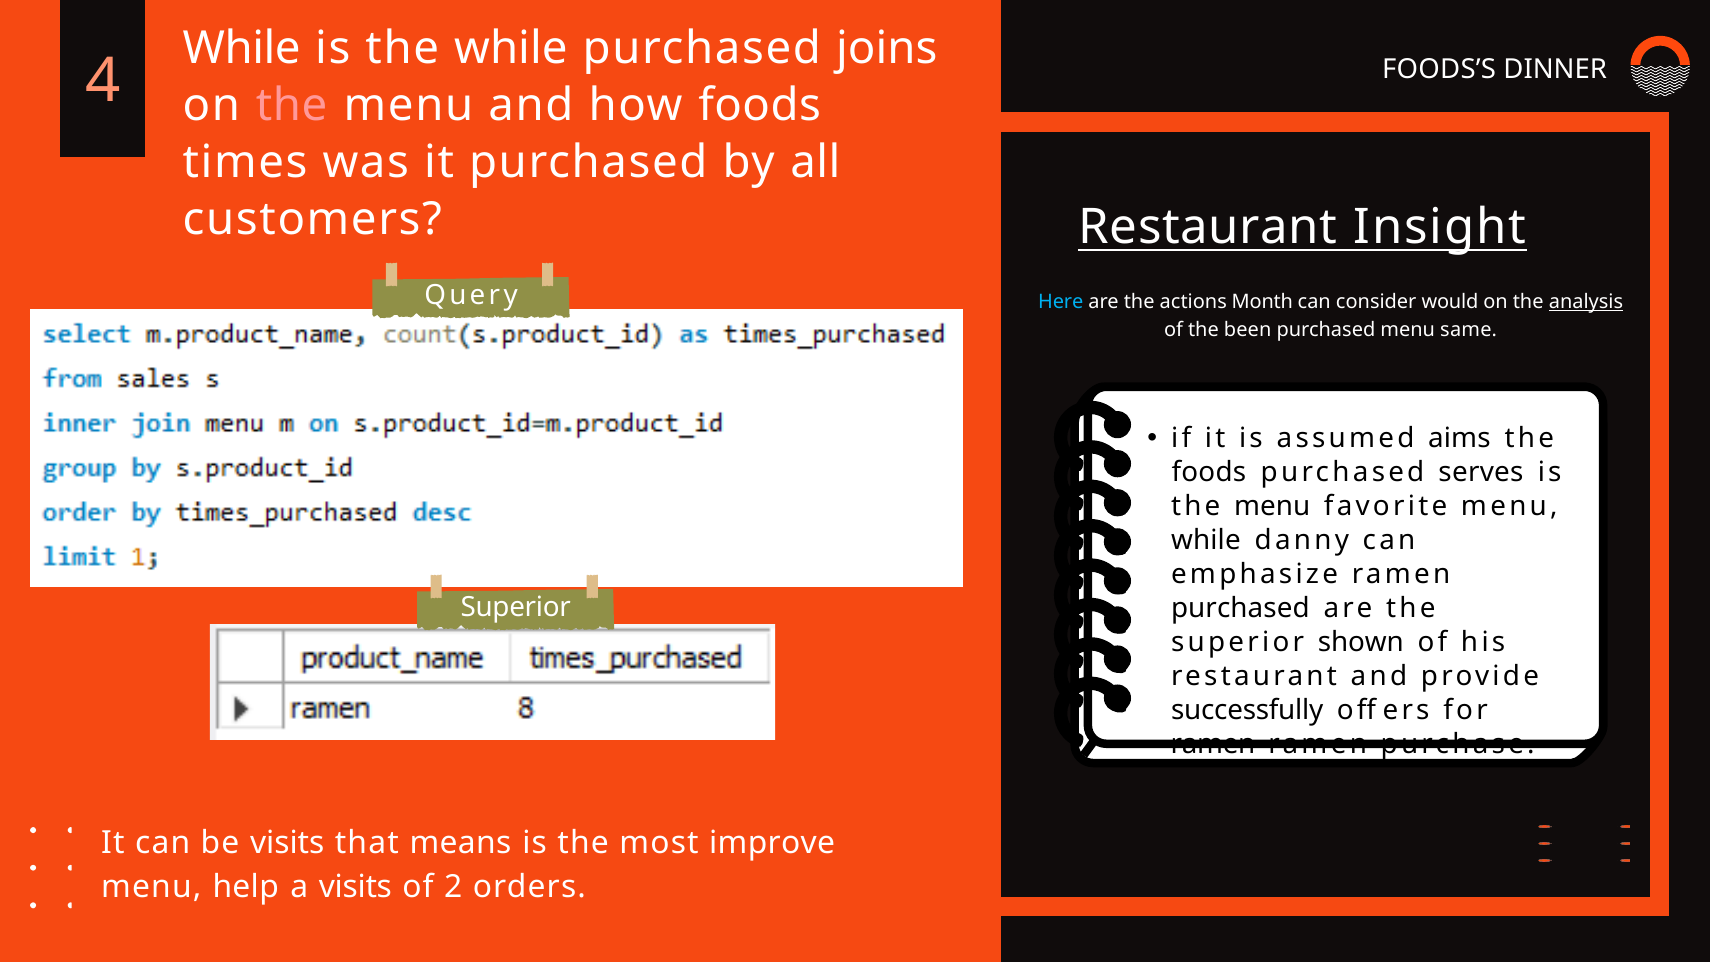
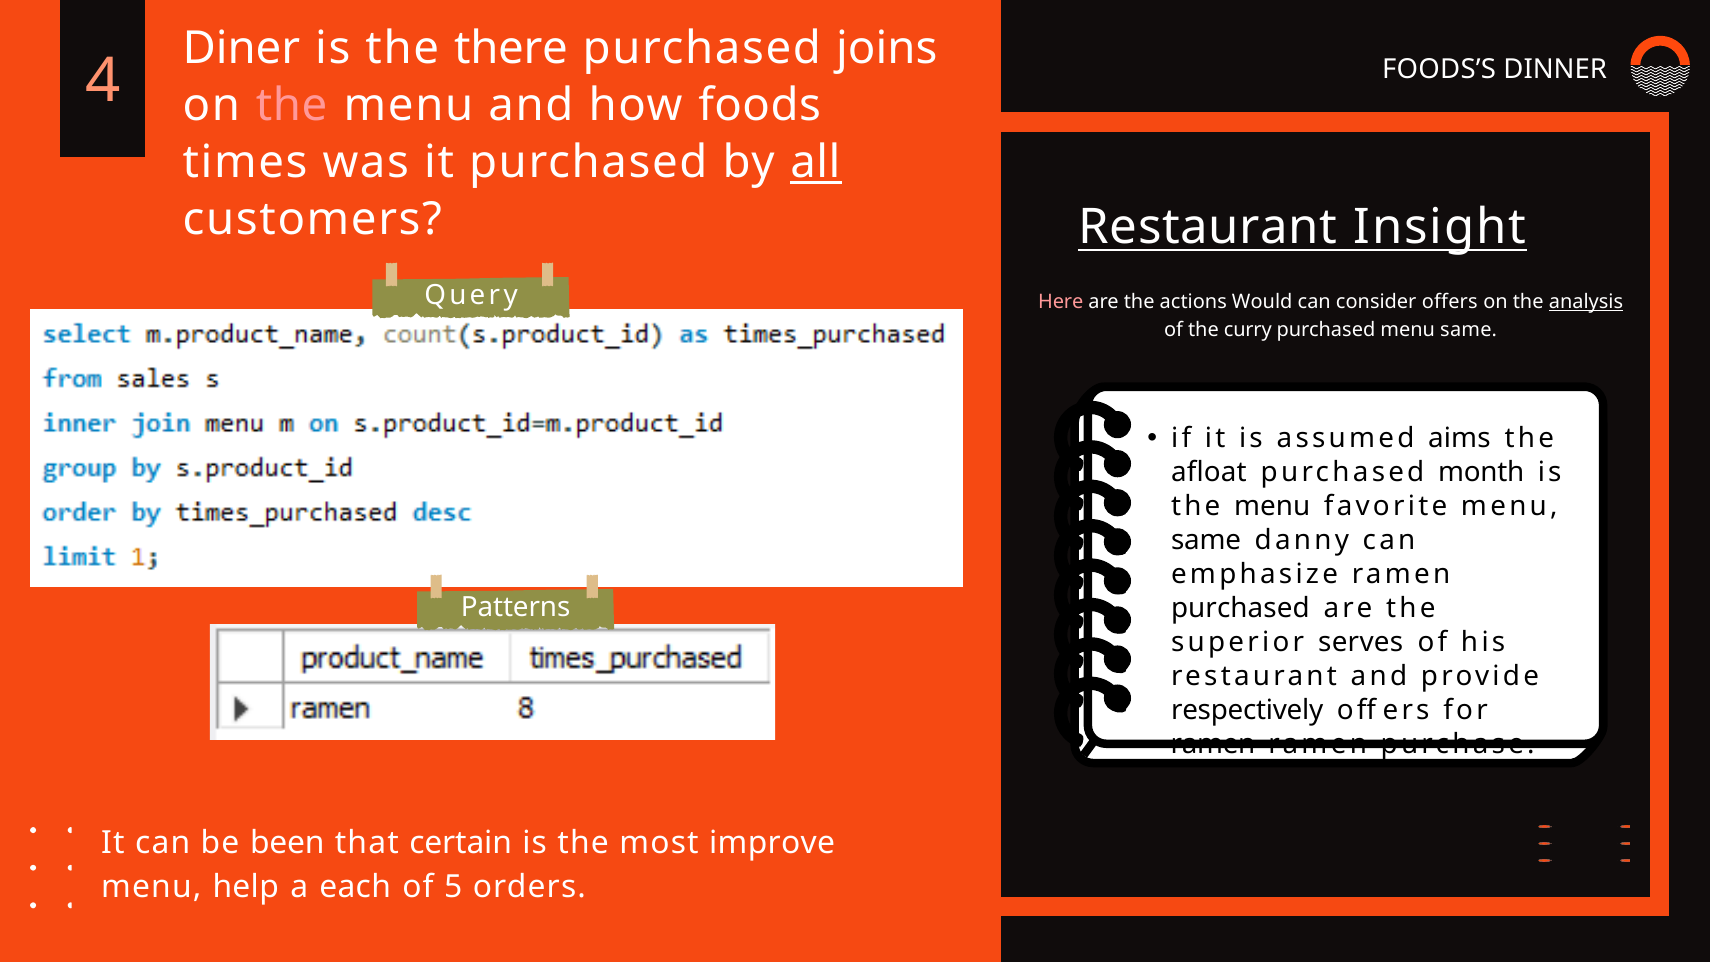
While at (242, 49): While -> Diner
the while: while -> there
all underline: none -> present
Here colour: light blue -> pink
Month: Month -> Would
consider would: would -> offers
been: been -> curry
foods at (1209, 472): foods -> afloat
serves: serves -> month
while at (1206, 540): while -> same
Superior at (516, 608): Superior -> Patterns
shown: shown -> serves
successfully: successfully -> respectively
be visits: visits -> been
means: means -> certain
a visits: visits -> each
2: 2 -> 5
